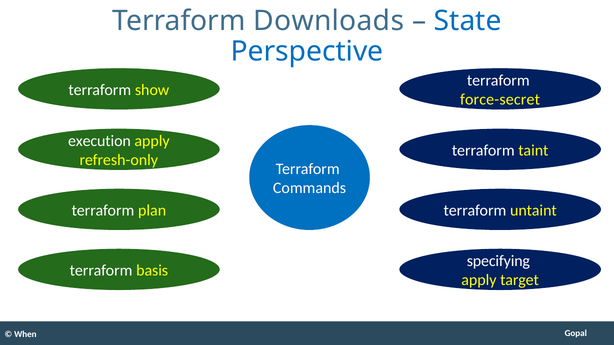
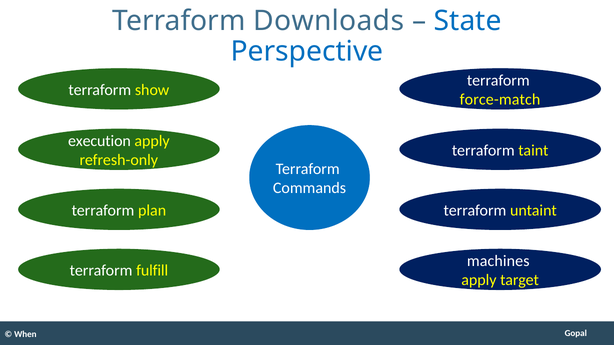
force-secret: force-secret -> force-match
specifying: specifying -> machines
basis: basis -> fulfill
